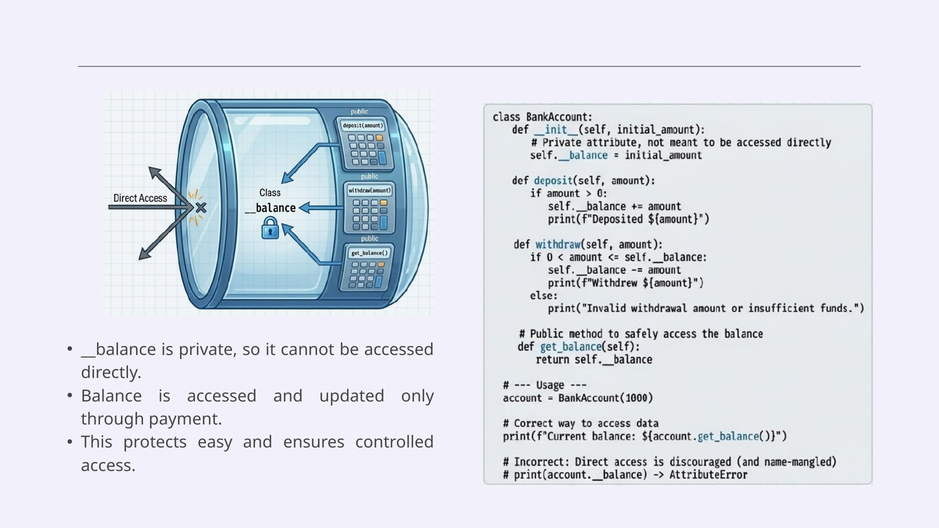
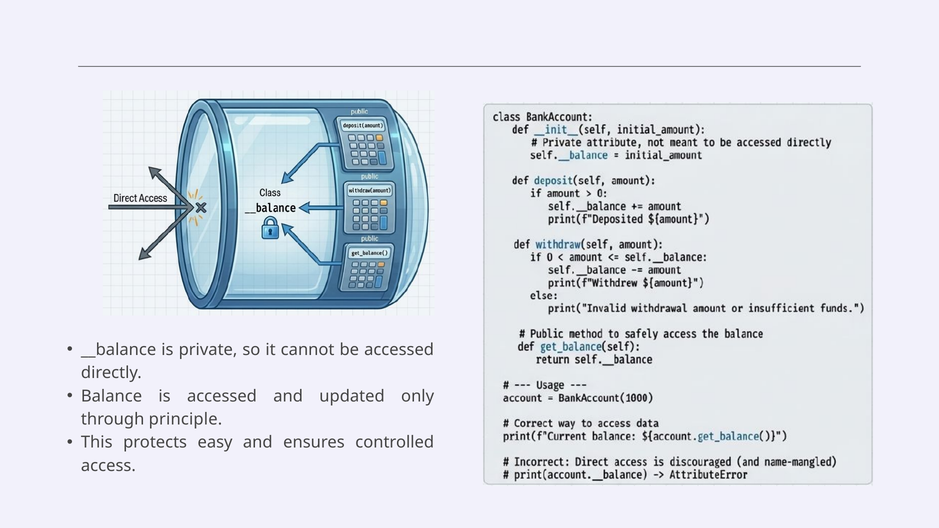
payment: payment -> principle
